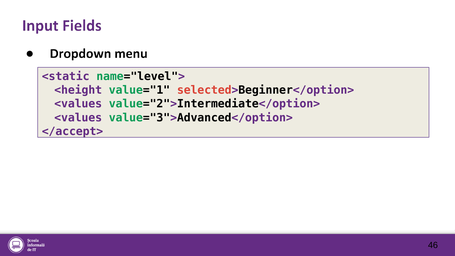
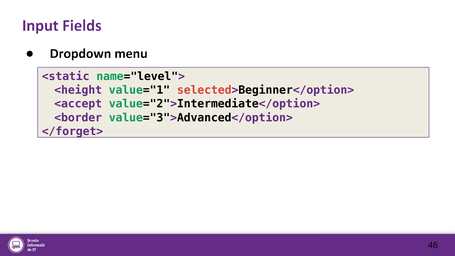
<values at (78, 104): <values -> <accept
<values at (78, 118): <values -> <border
</accept>: </accept> -> </forget>
